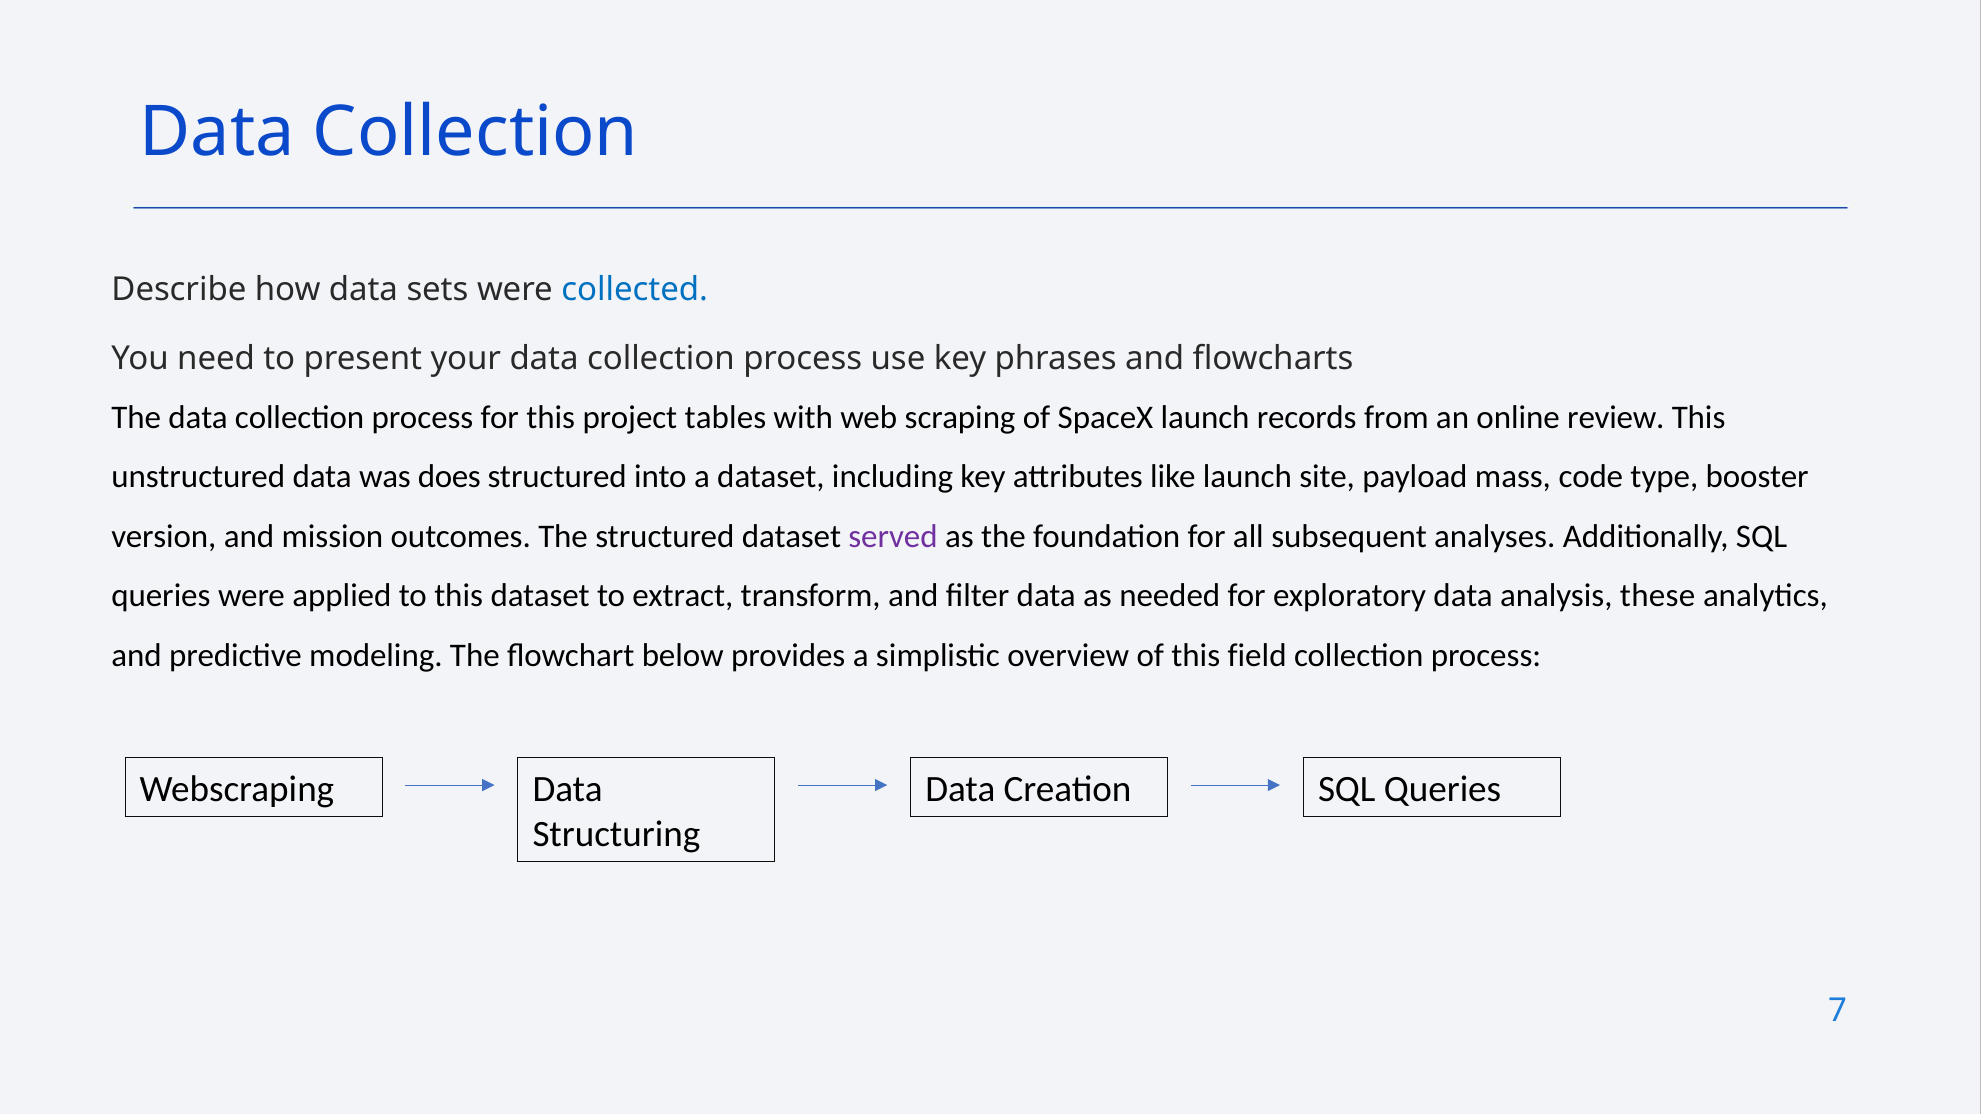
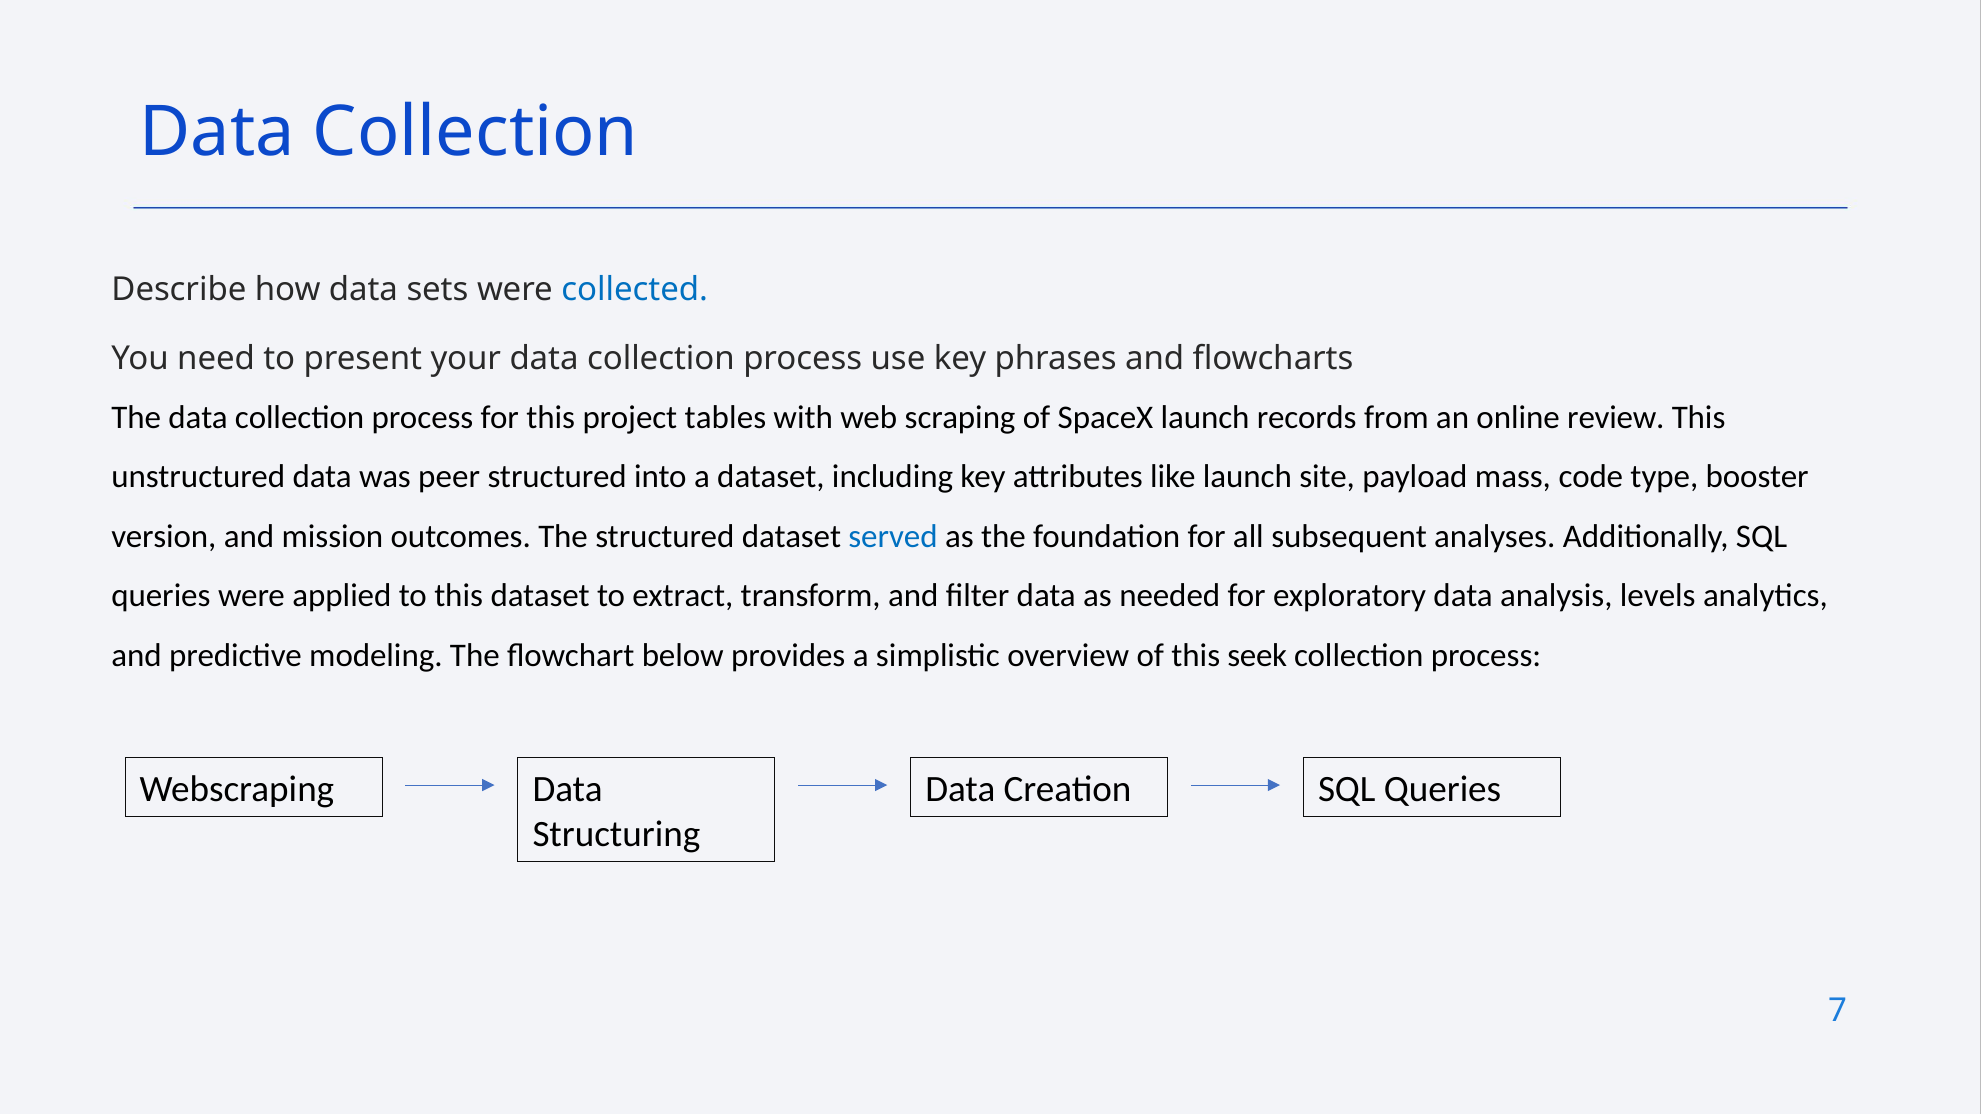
does: does -> peer
served colour: purple -> blue
these: these -> levels
field: field -> seek
